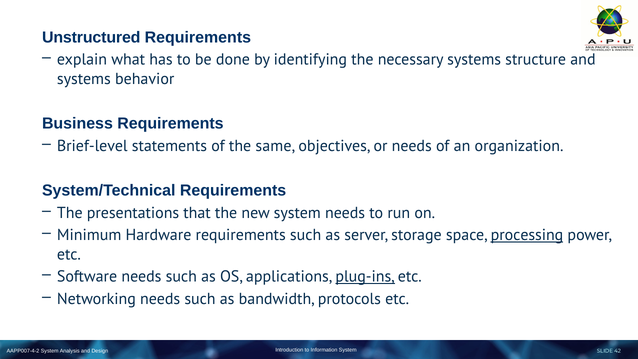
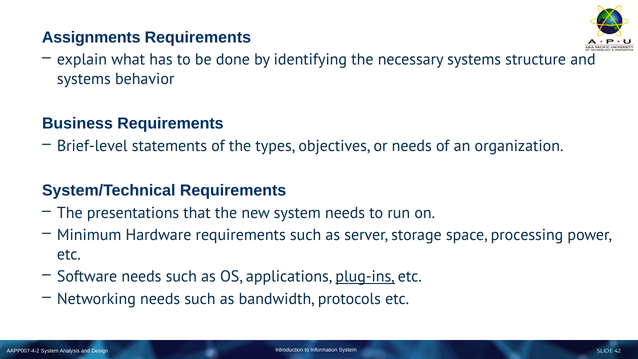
Unstructured: Unstructured -> Assignments
same: same -> types
processing underline: present -> none
